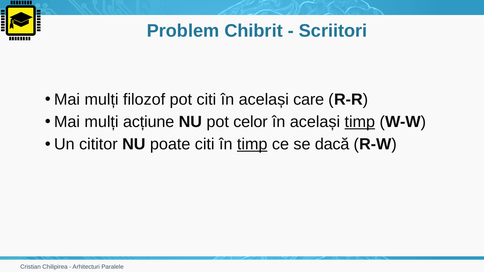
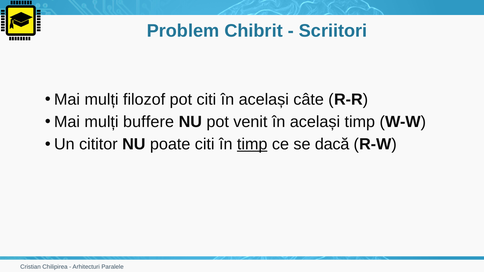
care: care -> câte
acțiune: acțiune -> buffere
celor: celor -> venit
timp at (360, 122) underline: present -> none
